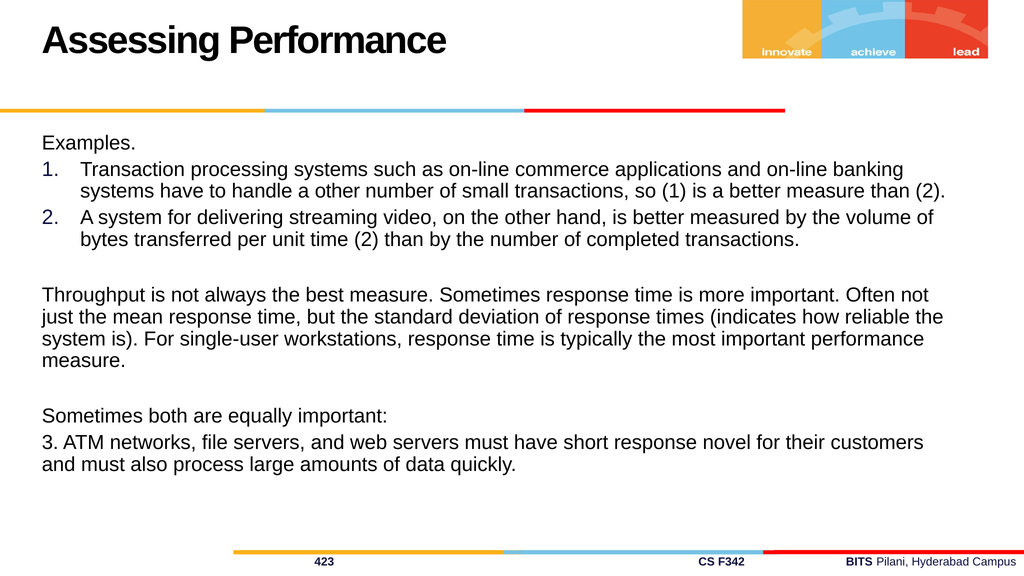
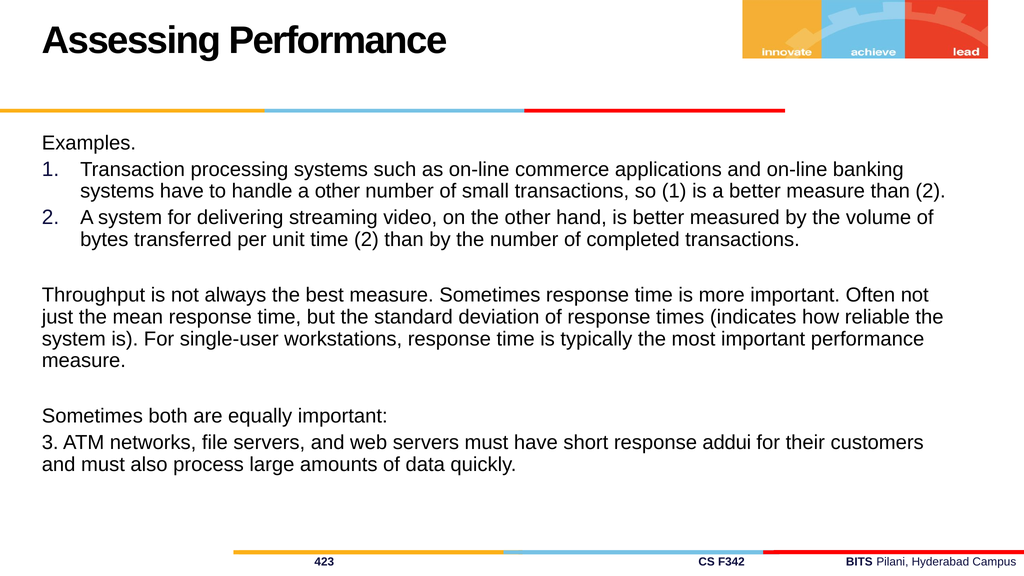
novel: novel -> addui
